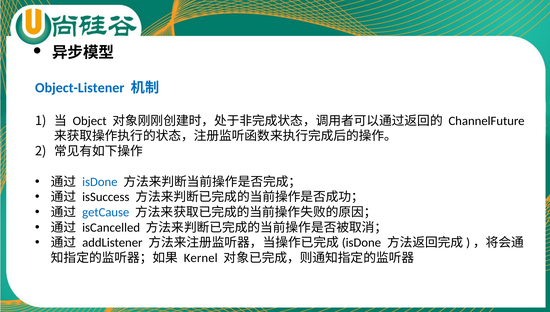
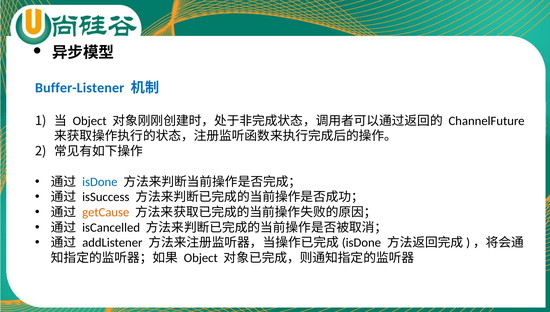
Object-Listener: Object-Listener -> Buffer-Listener
getCause colour: blue -> orange
Kernel at (201, 258): Kernel -> Object
